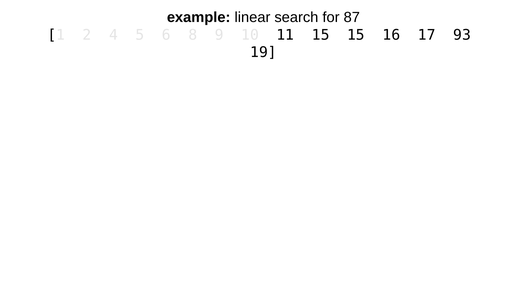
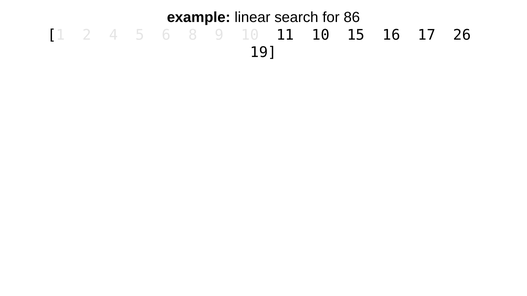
87: 87 -> 86
11 15: 15 -> 10
93: 93 -> 26
